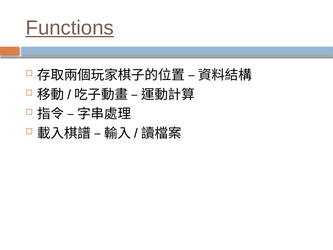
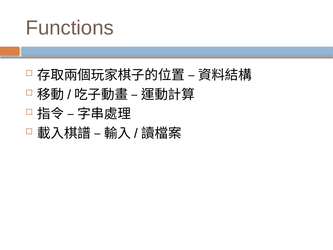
Functions underline: present -> none
